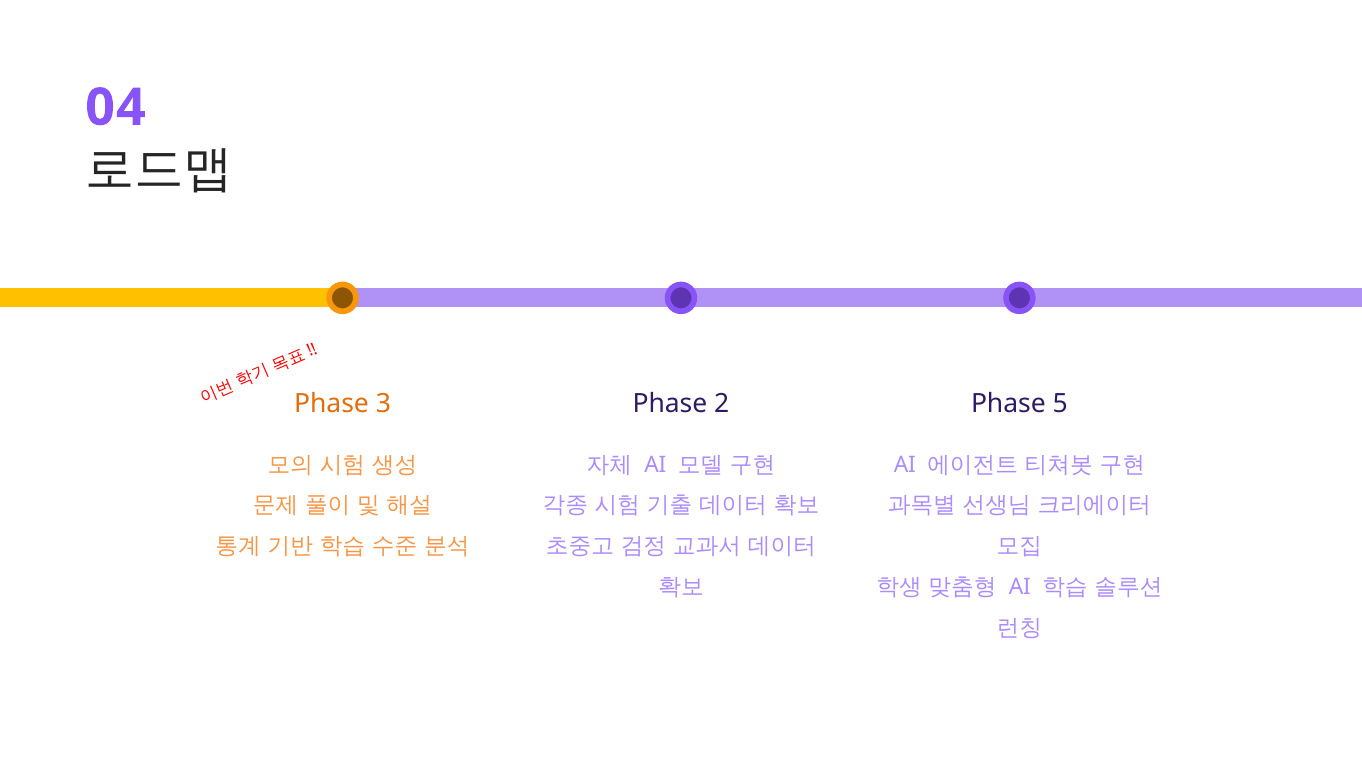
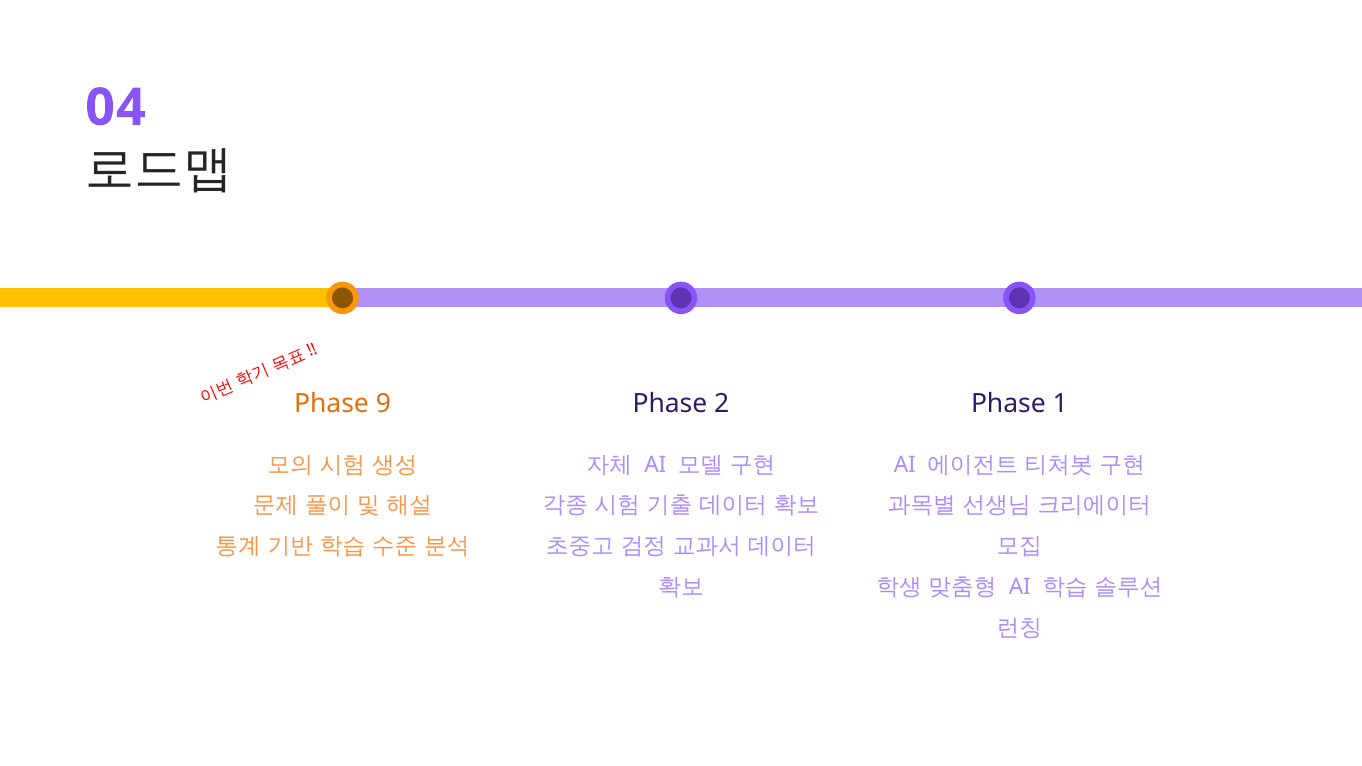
3: 3 -> 9
5: 5 -> 1
